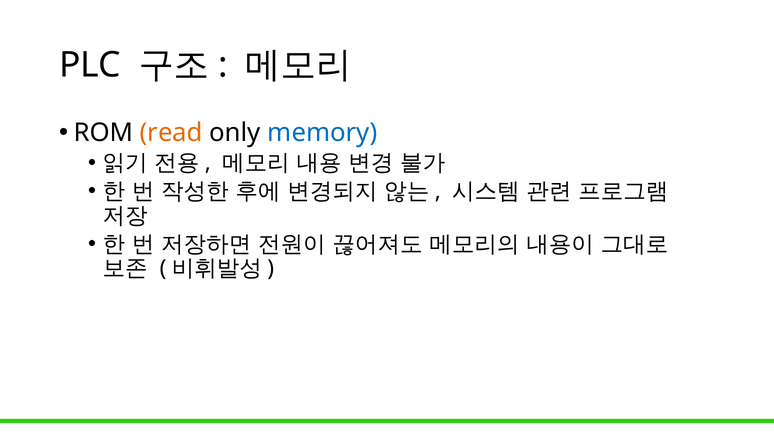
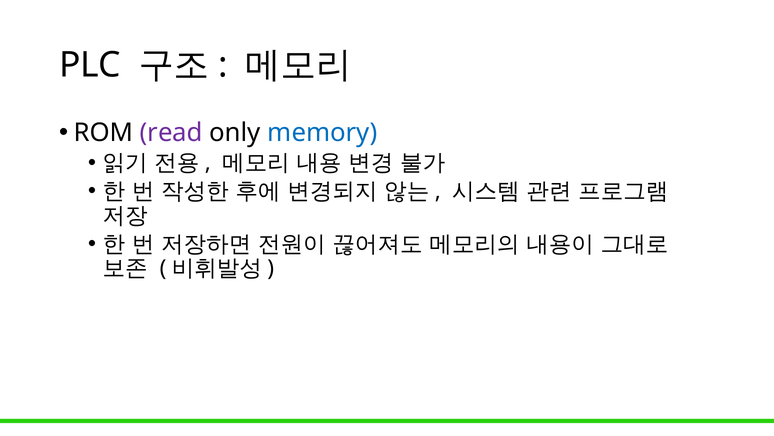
read colour: orange -> purple
